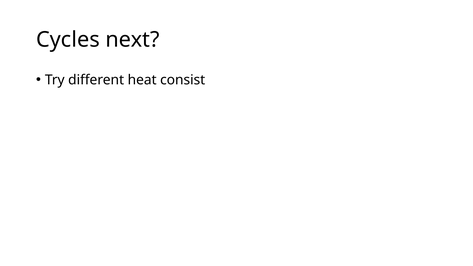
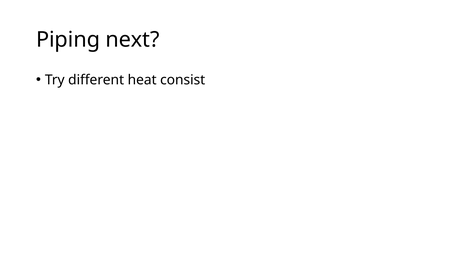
Cycles: Cycles -> Piping
